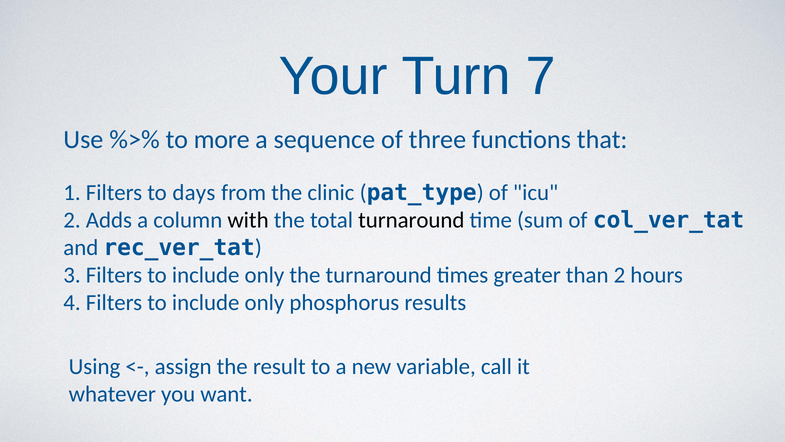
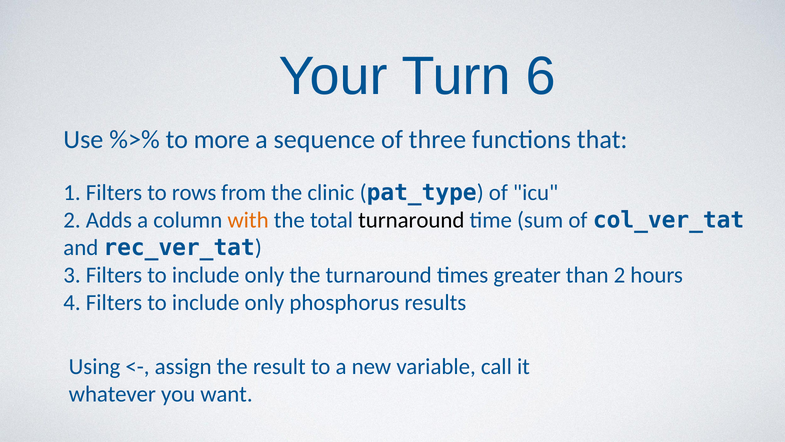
7: 7 -> 6
days: days -> rows
with colour: black -> orange
